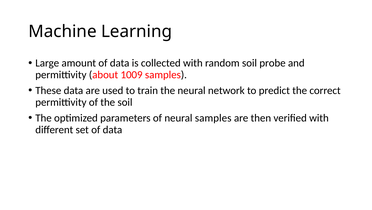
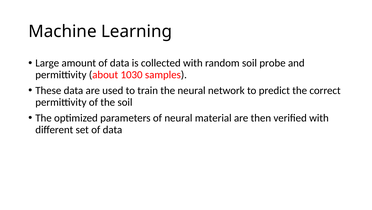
1009: 1009 -> 1030
neural samples: samples -> material
